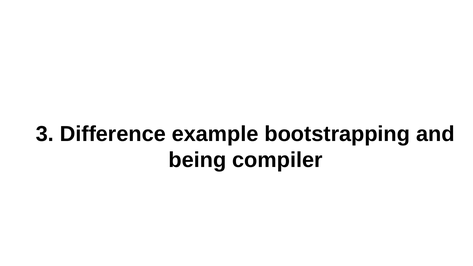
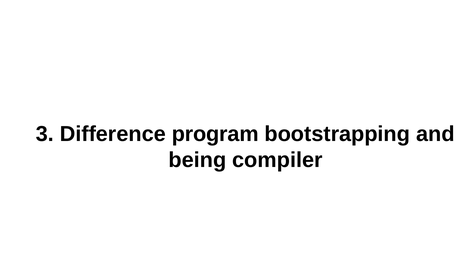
example: example -> program
